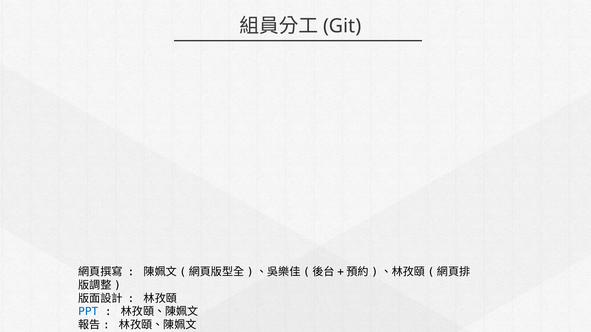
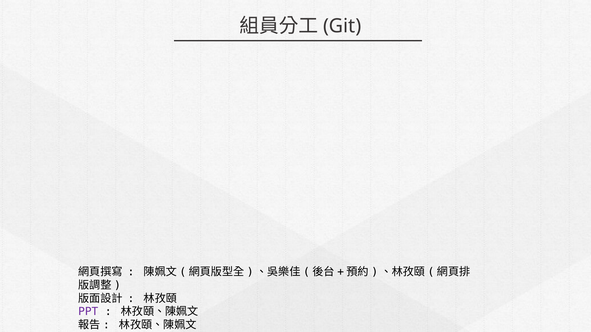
PPT colour: blue -> purple
